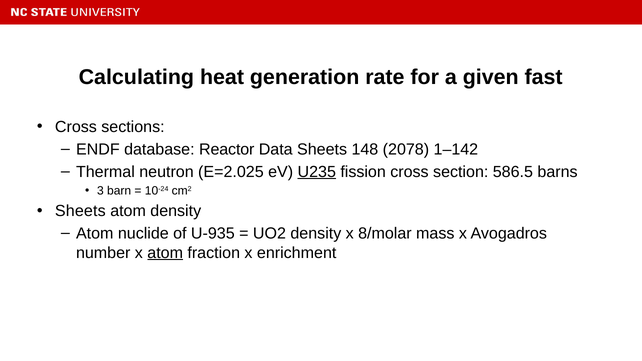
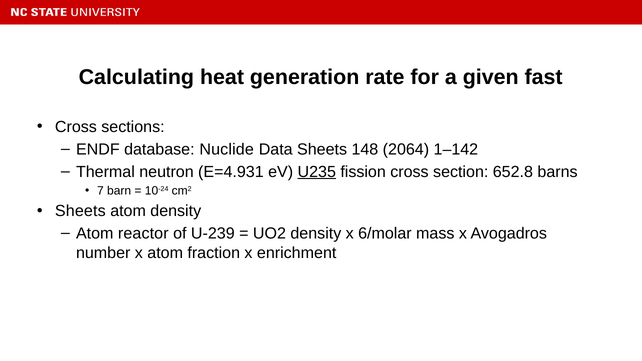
Reactor: Reactor -> Nuclide
2078: 2078 -> 2064
E=2.025: E=2.025 -> E=4.931
586.5: 586.5 -> 652.8
3: 3 -> 7
nuclide: nuclide -> reactor
U-935: U-935 -> U-239
8/molar: 8/molar -> 6/molar
atom at (165, 253) underline: present -> none
